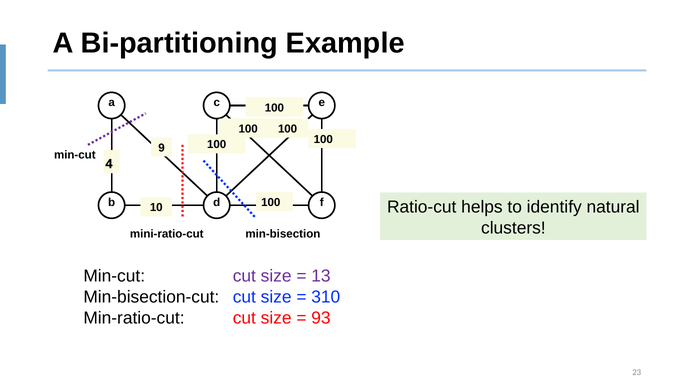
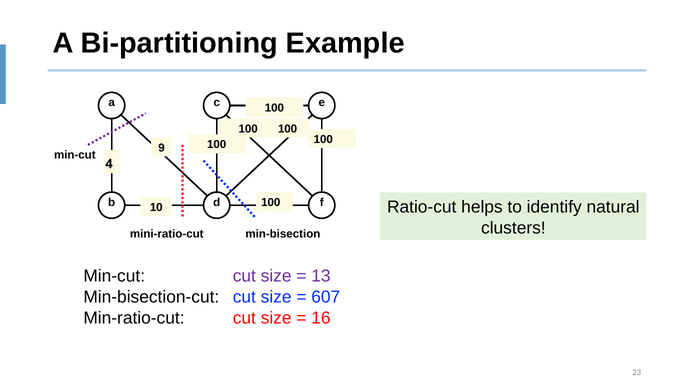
310: 310 -> 607
93: 93 -> 16
